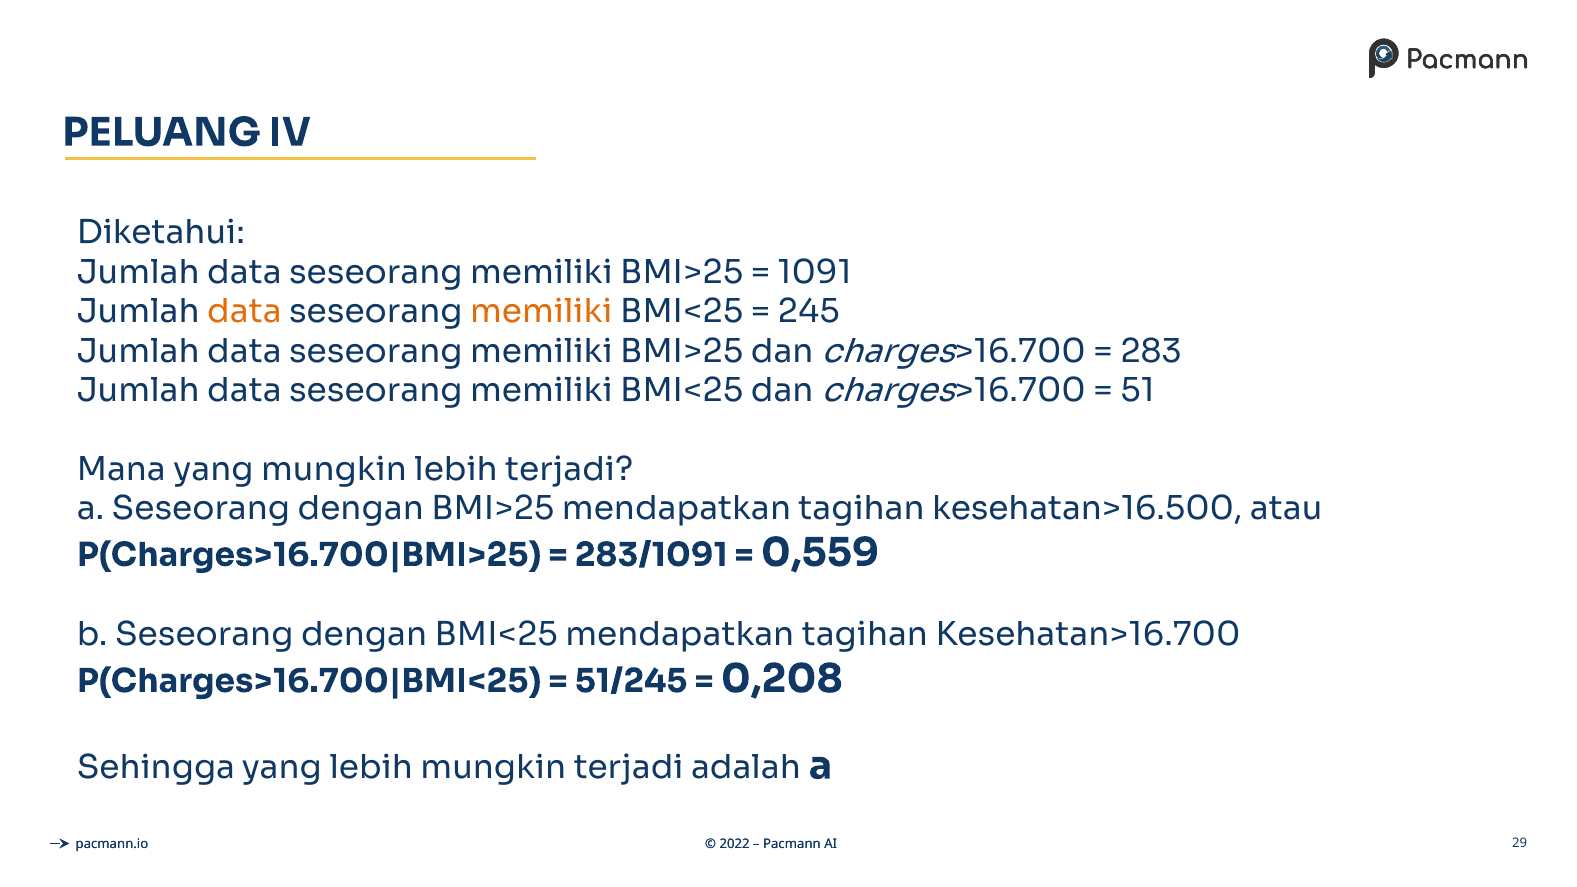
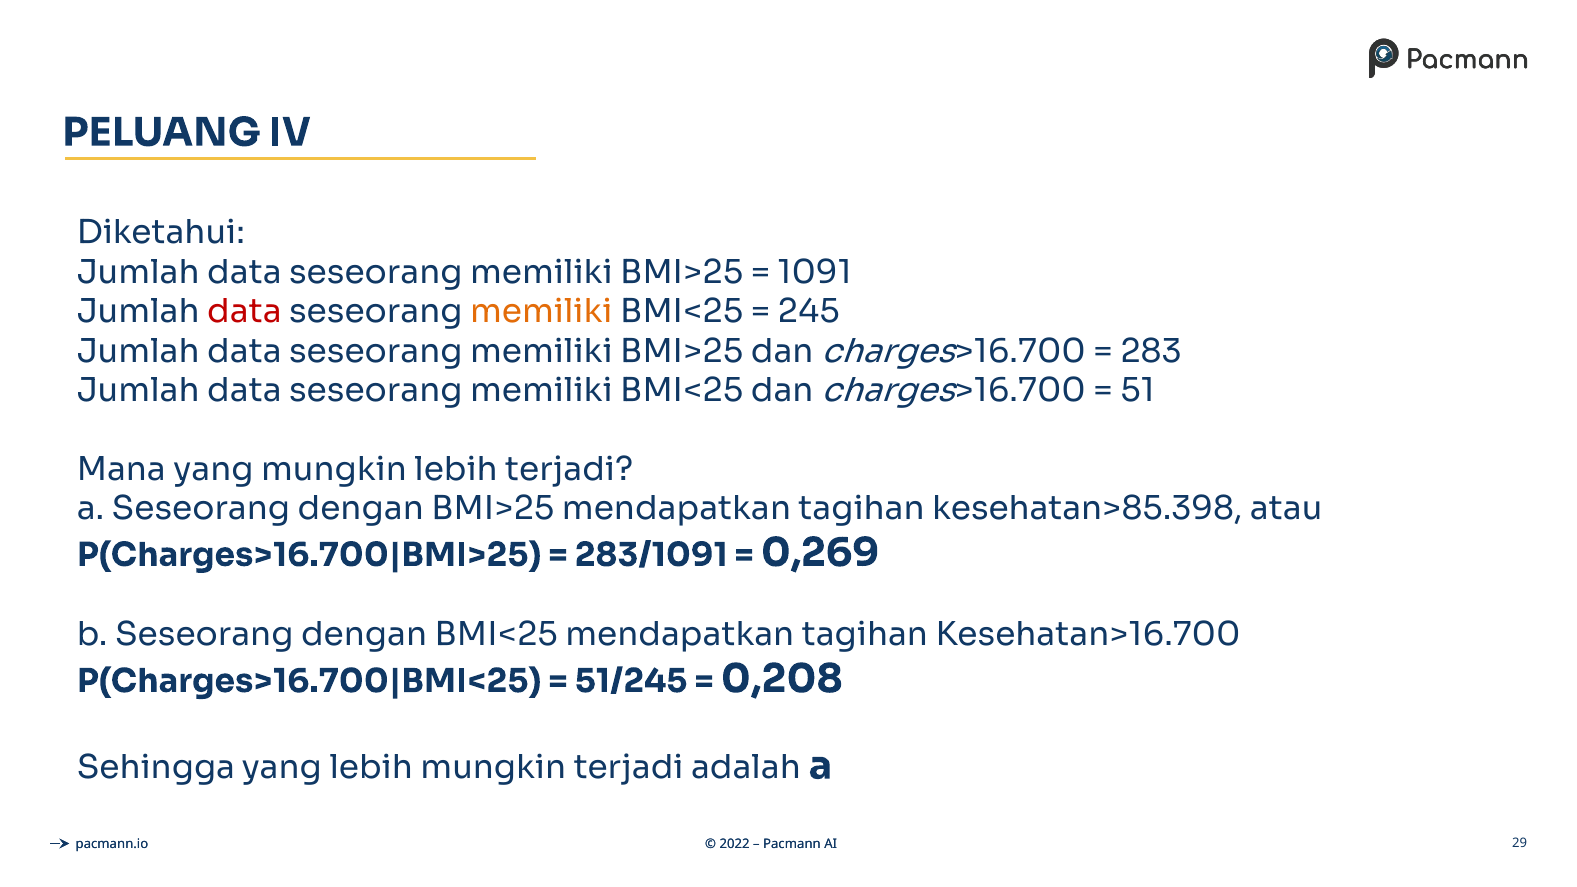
data at (244, 312) colour: orange -> red
kesehatan>16.500: kesehatan>16.500 -> kesehatan>85.398
0,559: 0,559 -> 0,269
